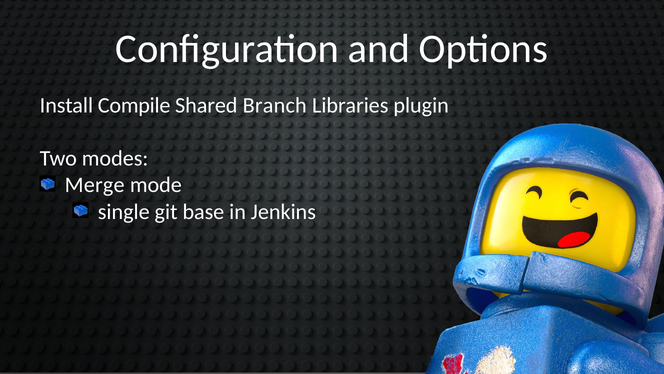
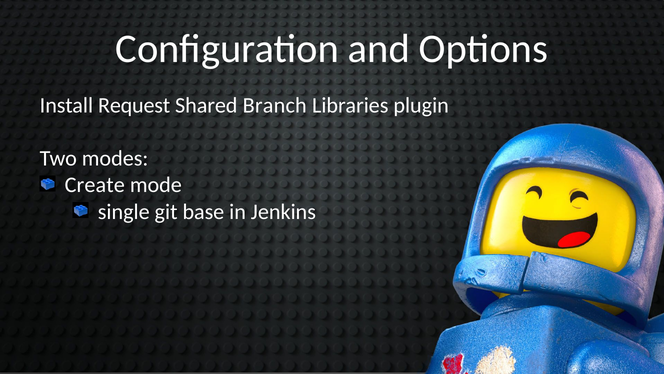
Compile: Compile -> Request
Merge: Merge -> Create
